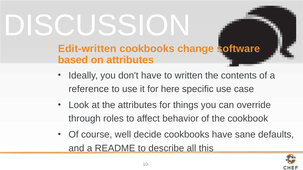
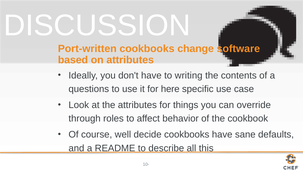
Edit-written: Edit-written -> Port-written
written: written -> writing
reference: reference -> questions
